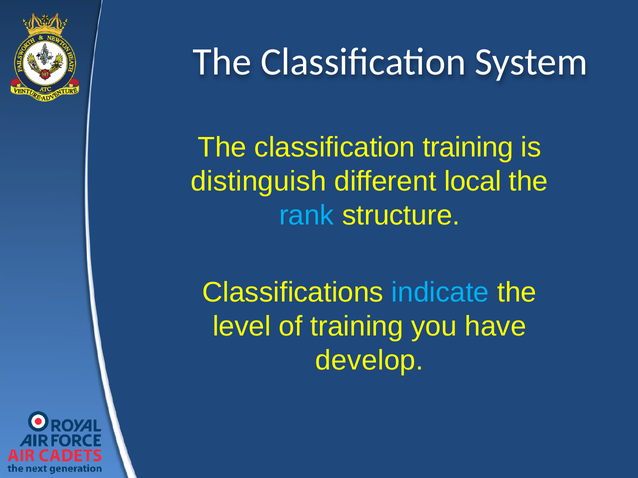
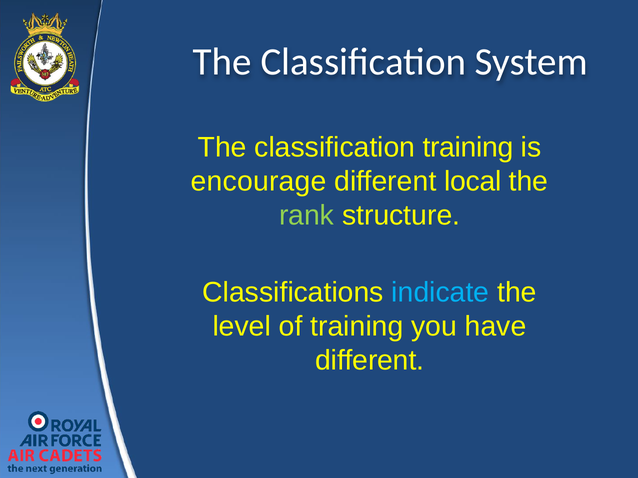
distinguish: distinguish -> encourage
rank colour: light blue -> light green
develop at (370, 361): develop -> different
